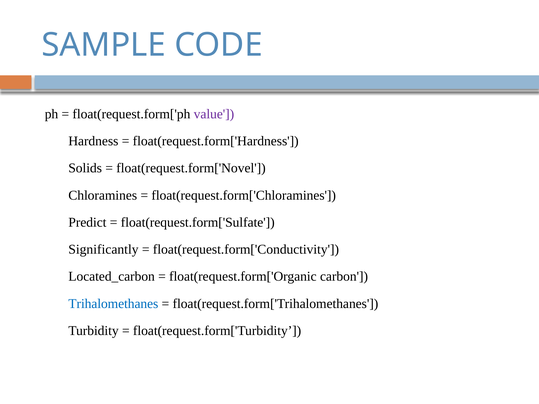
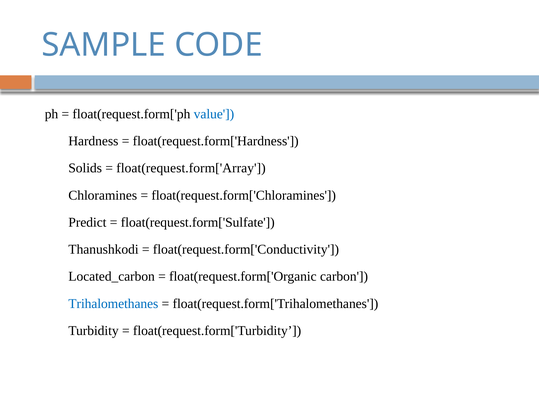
value colour: purple -> blue
float(request.form['Novel: float(request.form['Novel -> float(request.form['Array
Significantly: Significantly -> Thanushkodi
